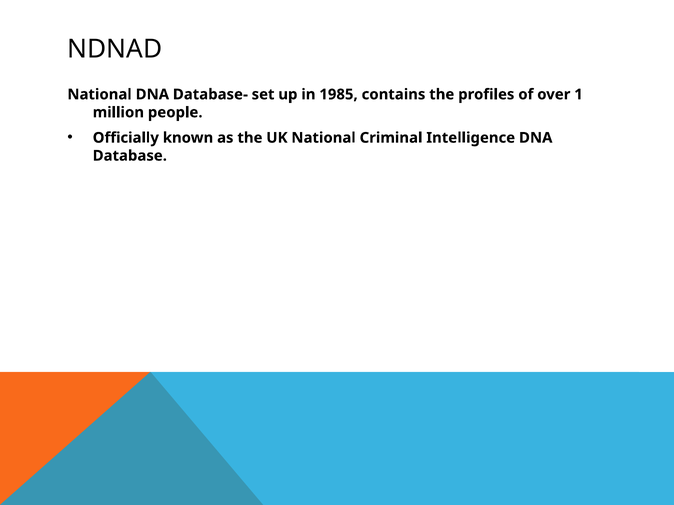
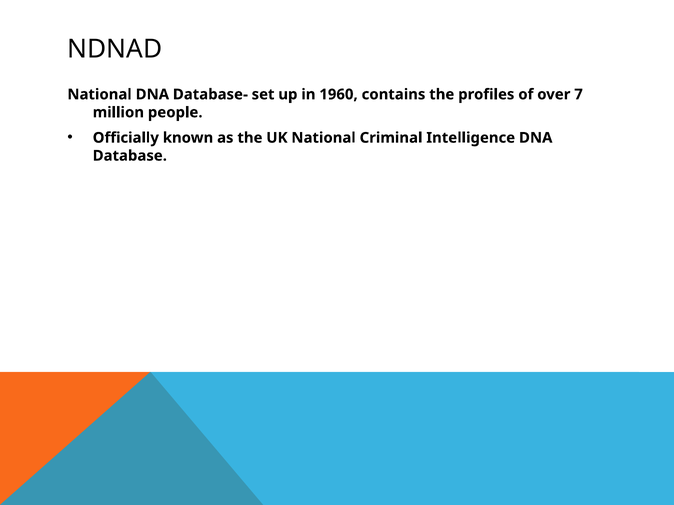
1985: 1985 -> 1960
1: 1 -> 7
